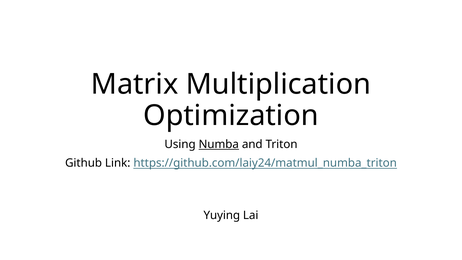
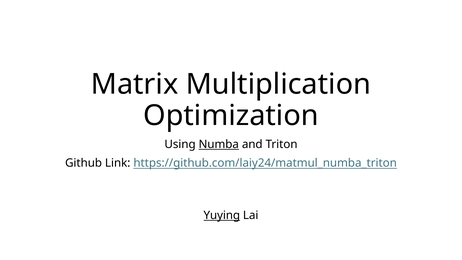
Yuying underline: none -> present
